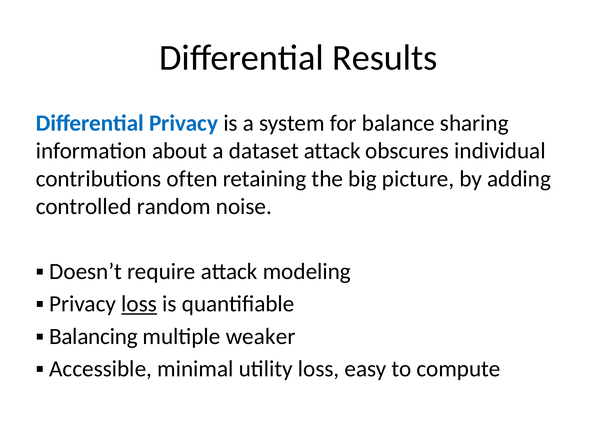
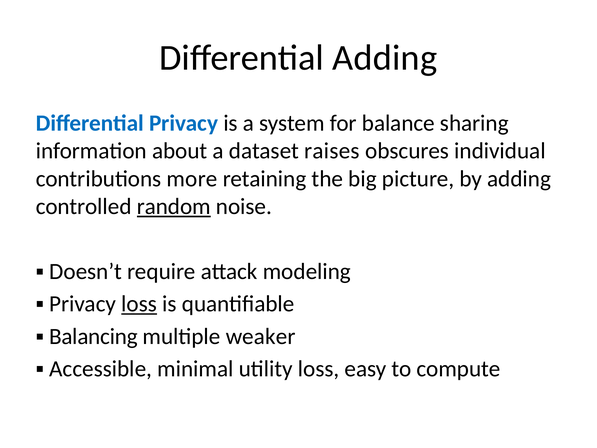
Differential Results: Results -> Adding
dataset attack: attack -> raises
often: often -> more
random underline: none -> present
